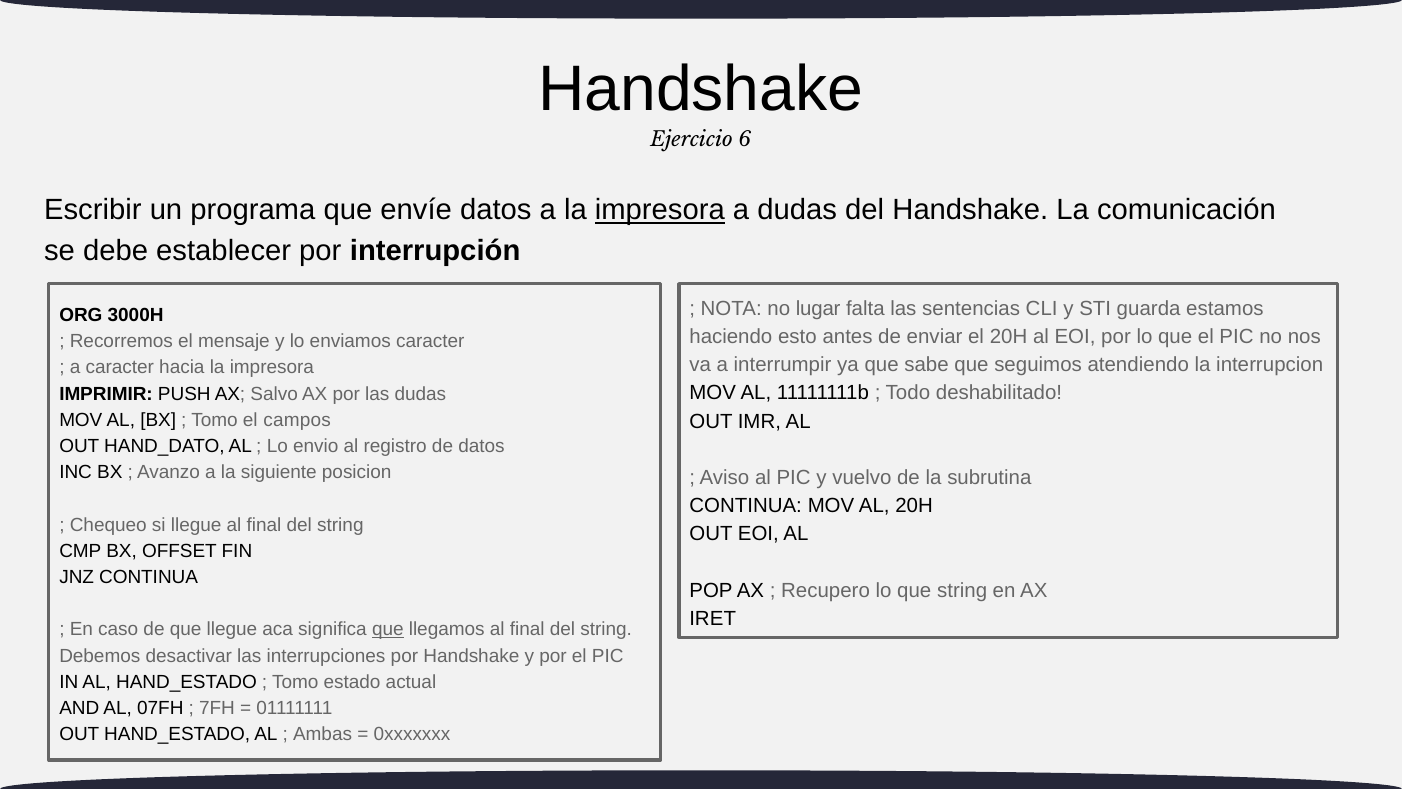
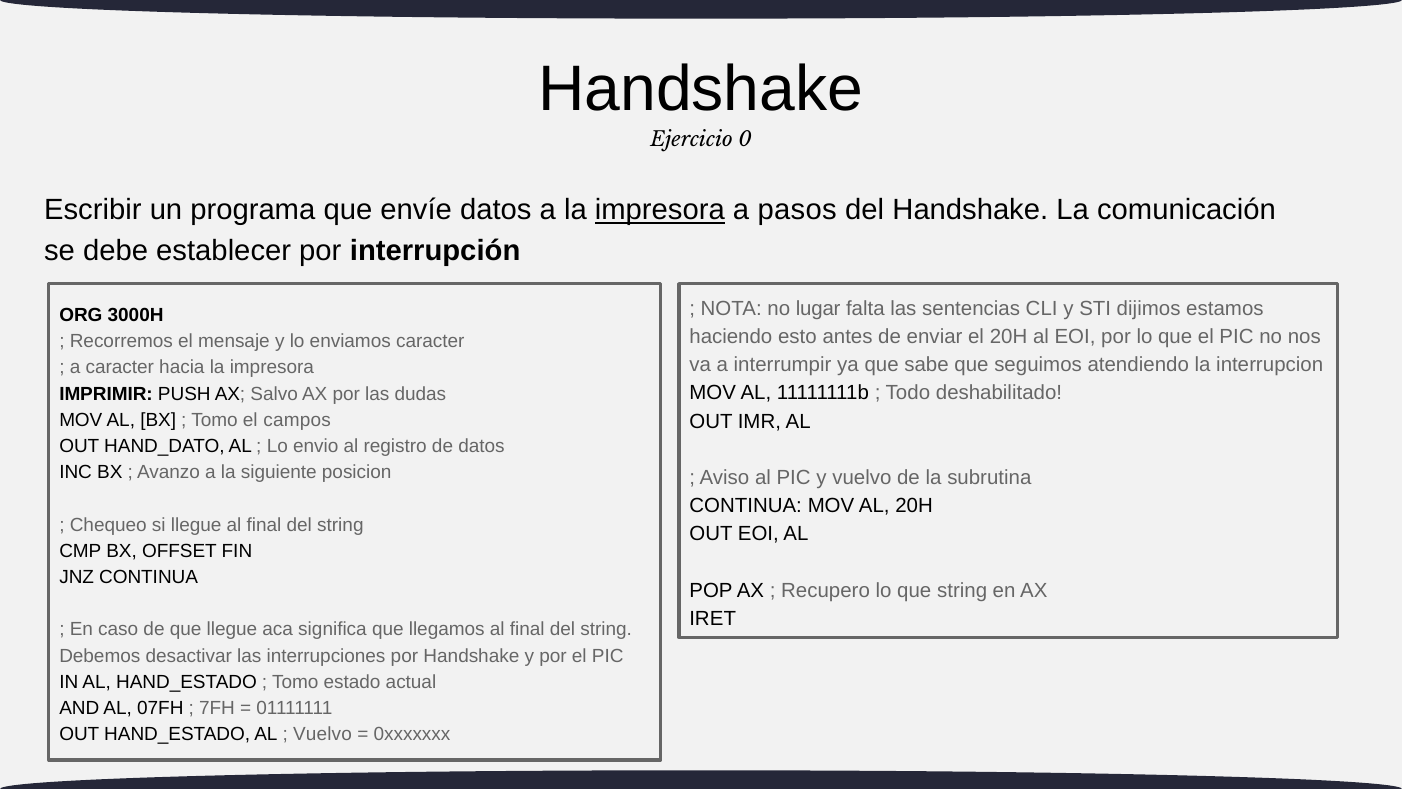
6: 6 -> 0
a dudas: dudas -> pasos
guarda: guarda -> dijimos
que at (388, 629) underline: present -> none
Ambas at (323, 734): Ambas -> Vuelvo
